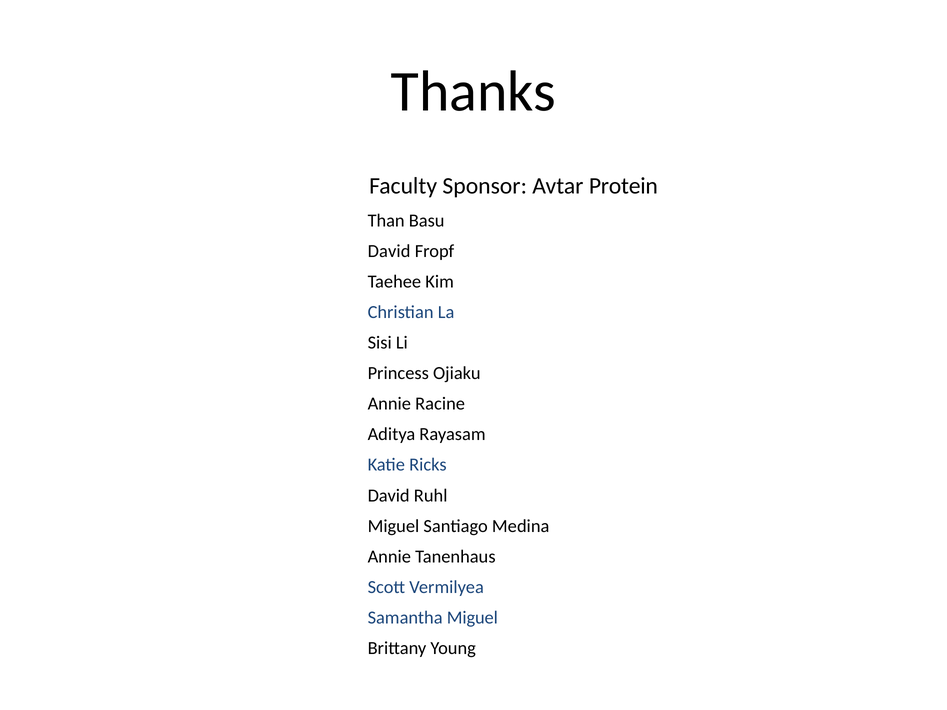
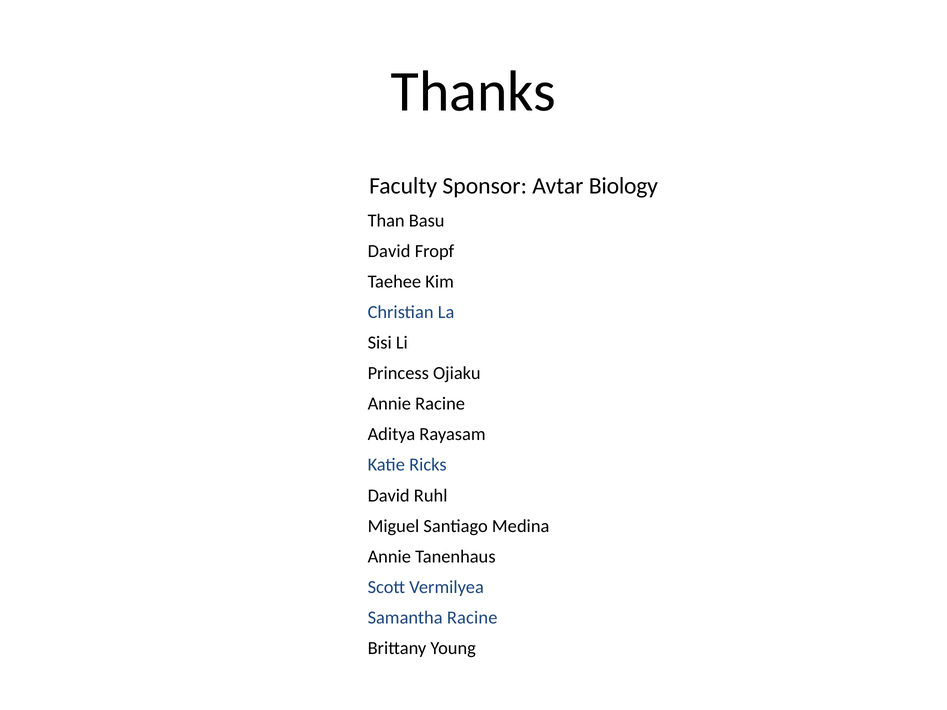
Protein: Protein -> Biology
Samantha Miguel: Miguel -> Racine
